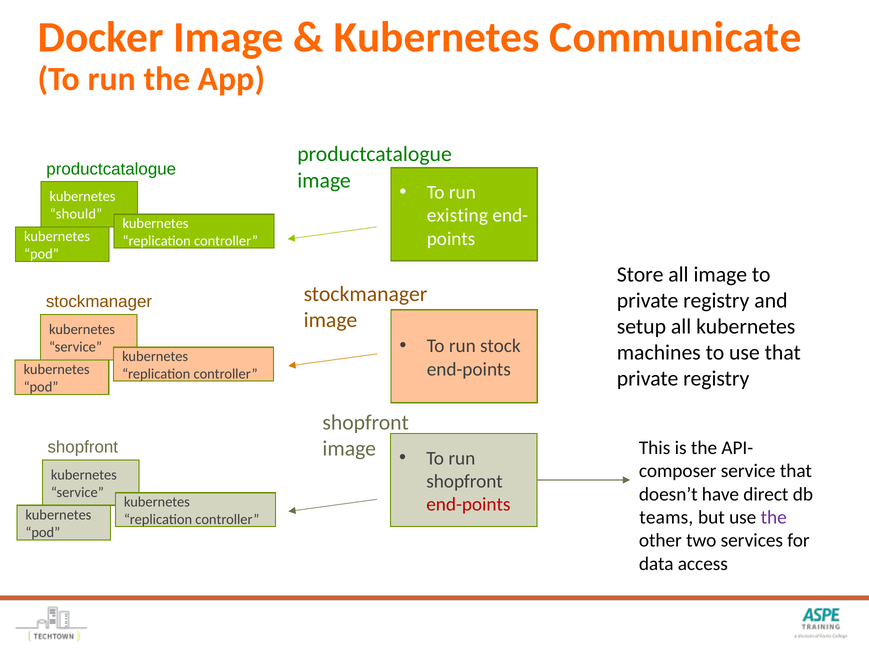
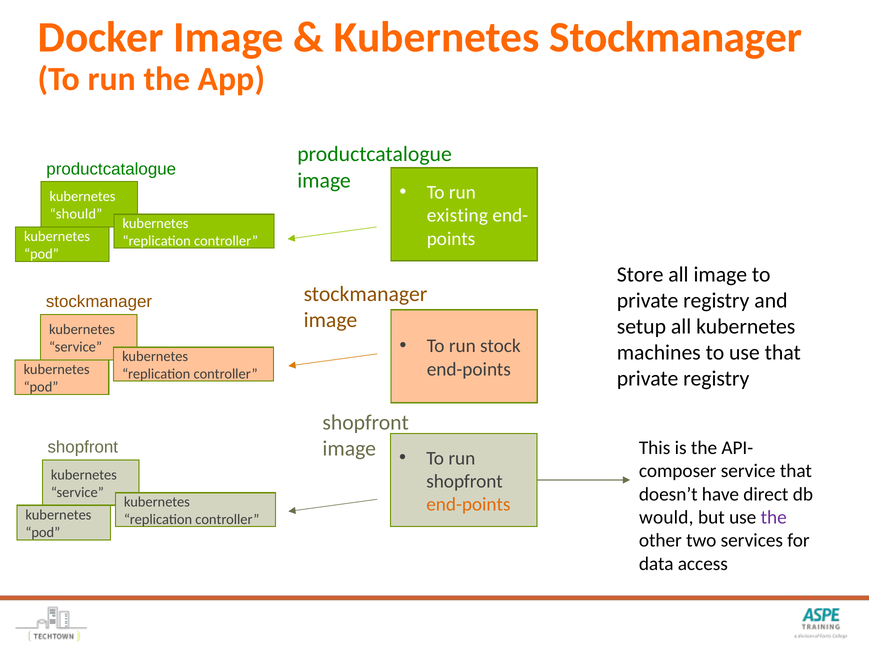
Kubernetes Communicate: Communicate -> Stockmanager
end-points at (468, 504) colour: red -> orange
teams: teams -> would
